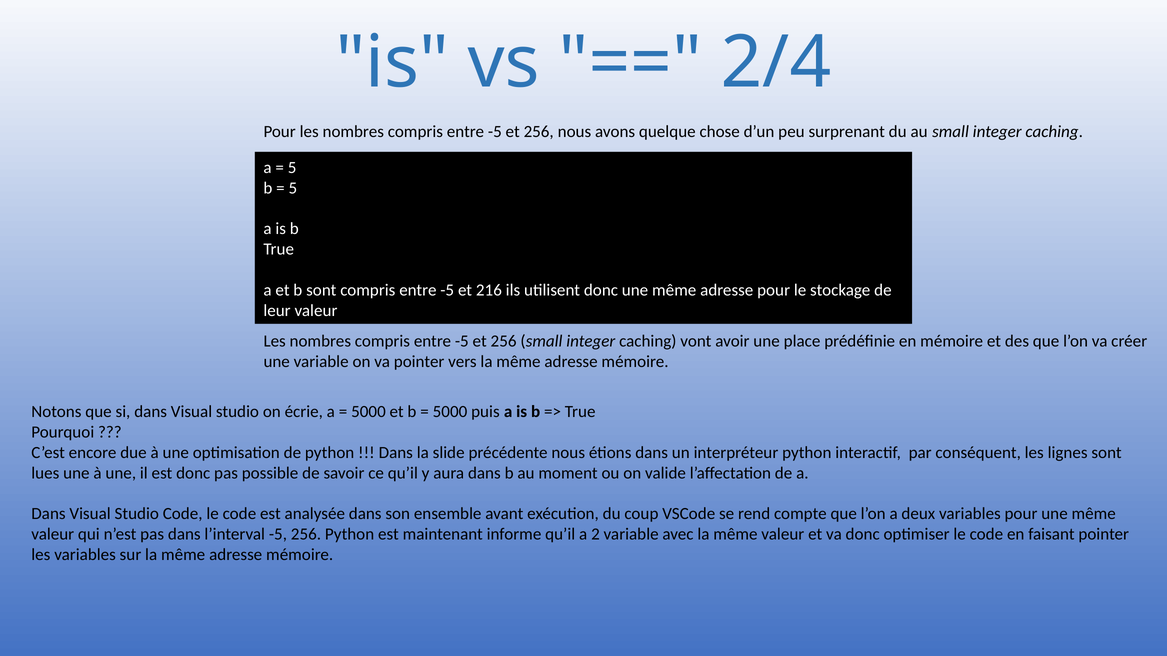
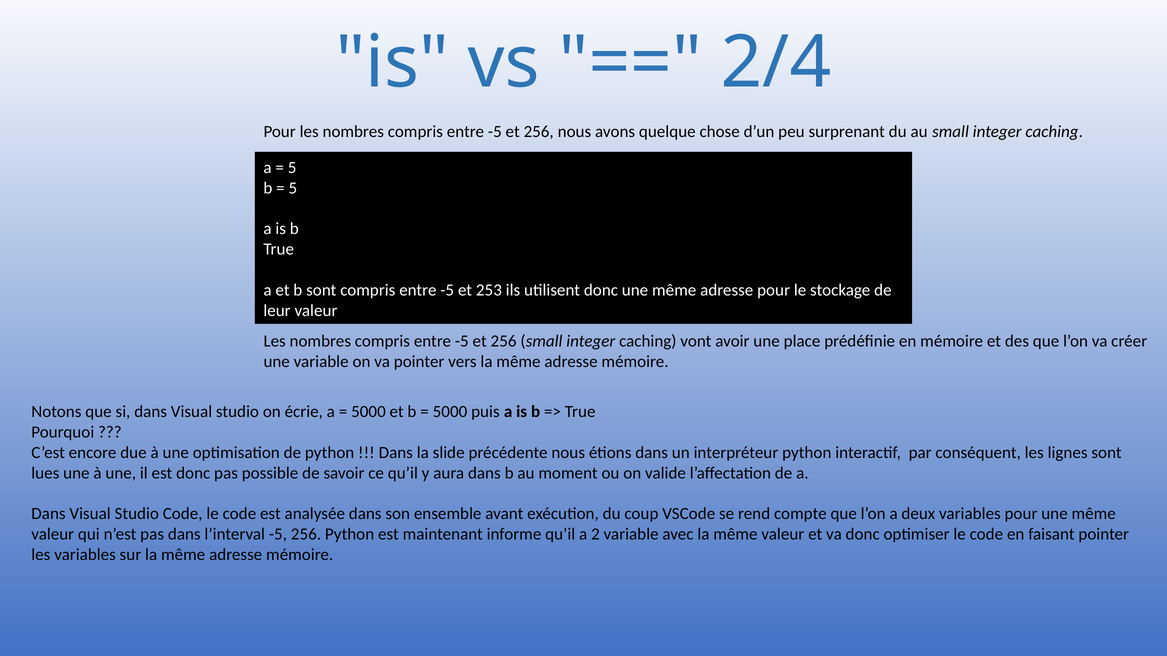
216: 216 -> 253
